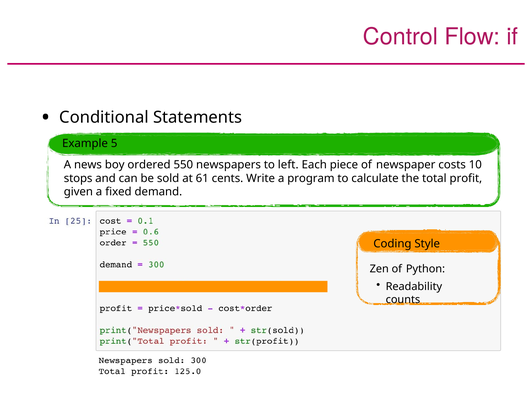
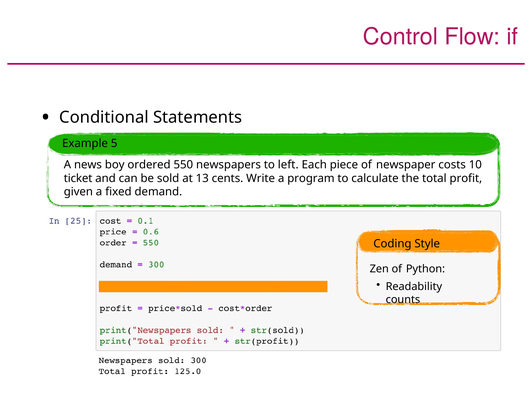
stops: stops -> ticket
61: 61 -> 13
